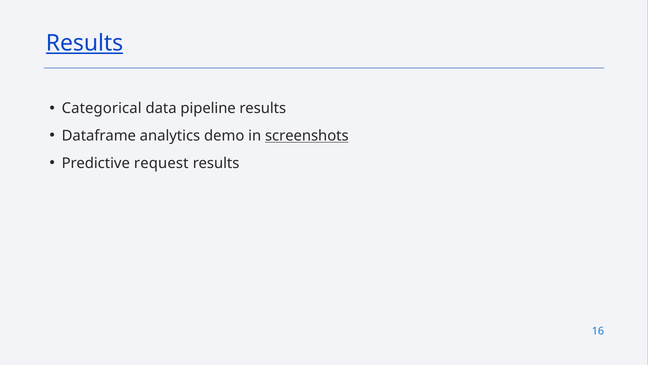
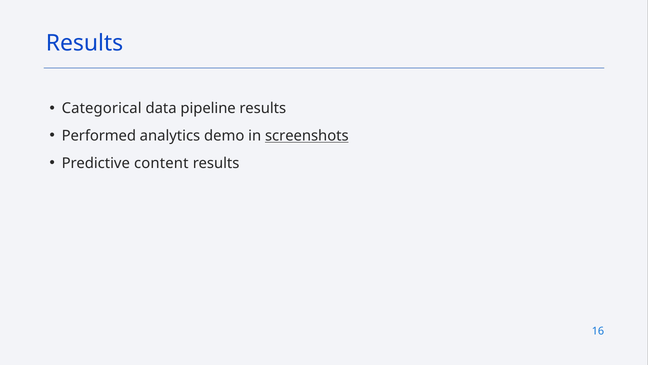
Results at (85, 43) underline: present -> none
Dataframe: Dataframe -> Performed
request: request -> content
